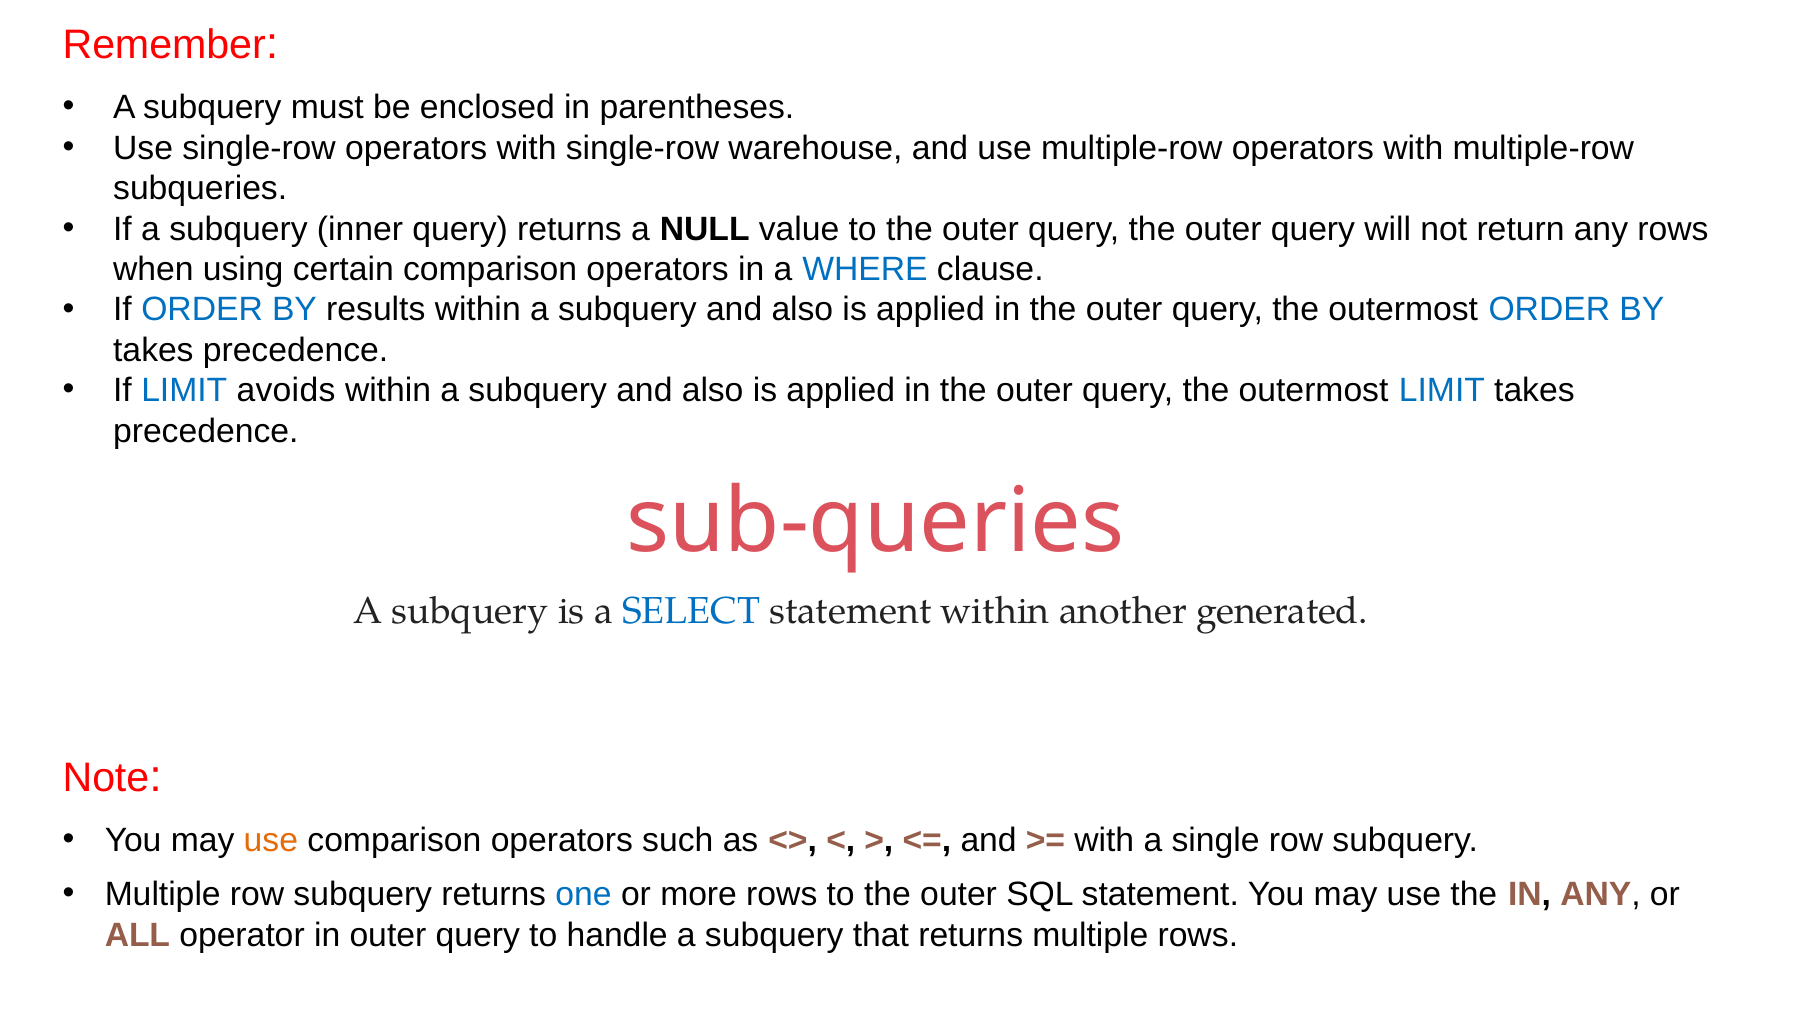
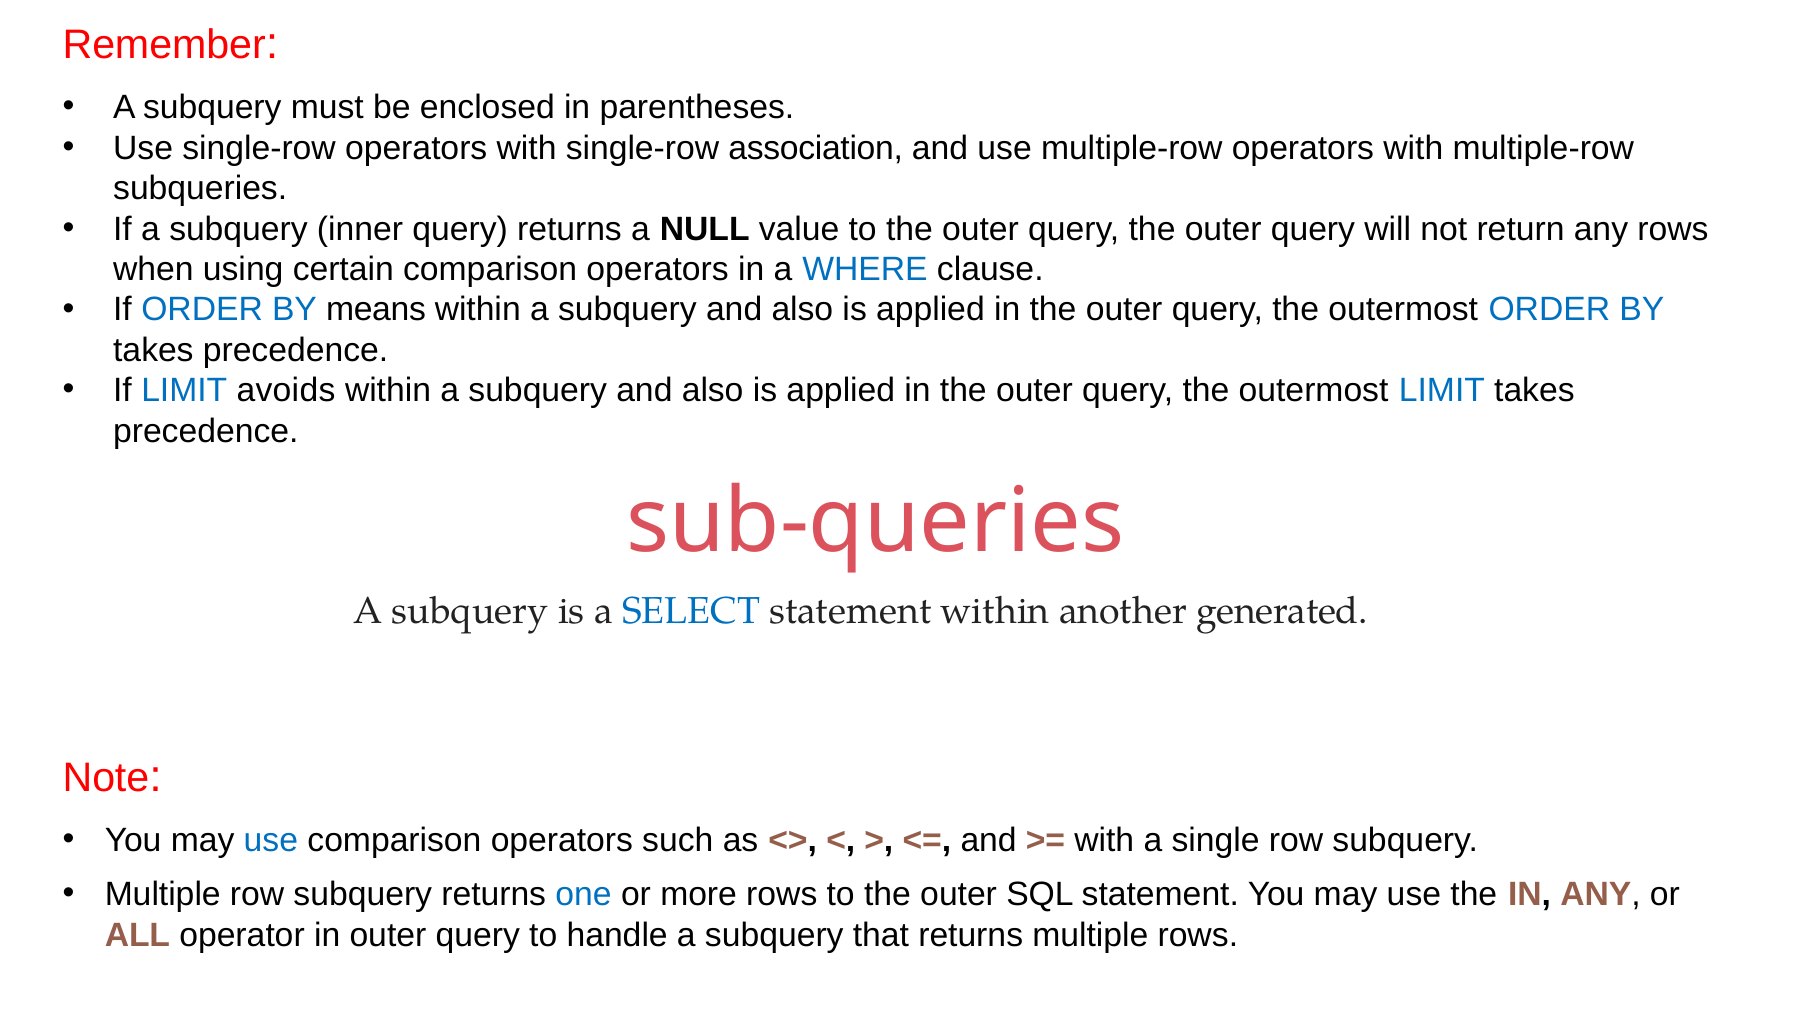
warehouse: warehouse -> association
results: results -> means
use at (271, 841) colour: orange -> blue
